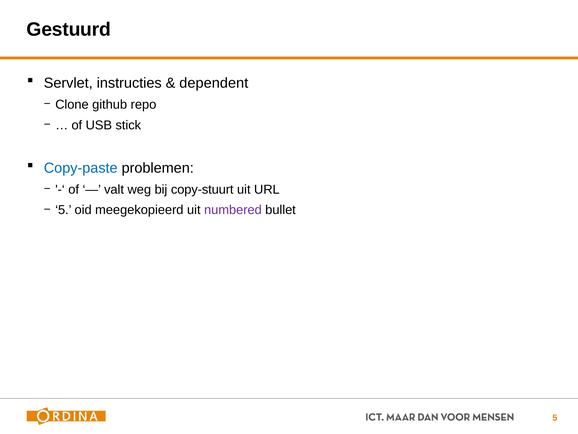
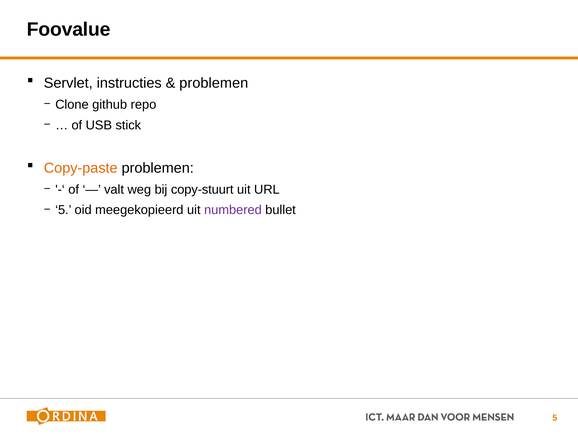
Gestuurd: Gestuurd -> Foovalue
dependent at (214, 83): dependent -> problemen
Copy-paste colour: blue -> orange
